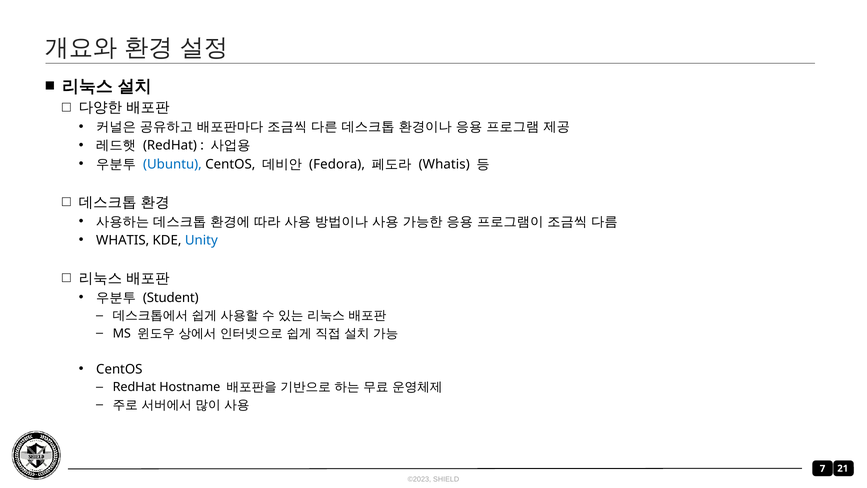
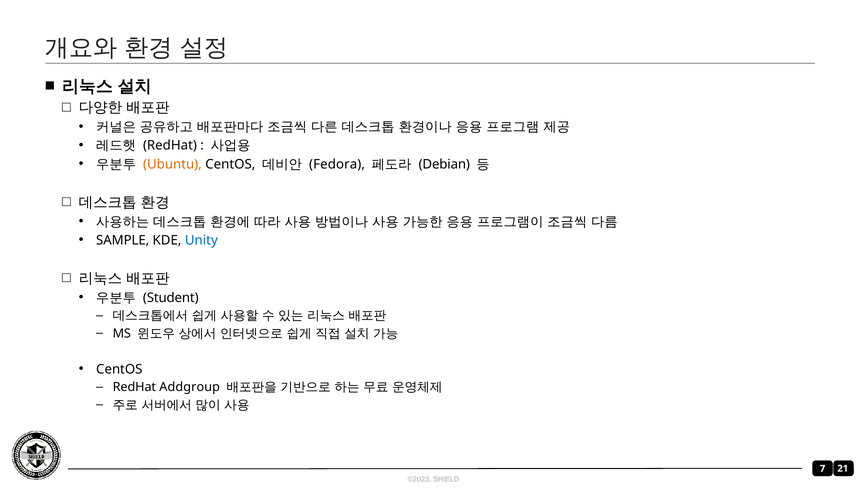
Ubuntu colour: blue -> orange
Whatis at (444, 164): Whatis -> Debian
WHATIS at (123, 240): WHATIS -> SAMPLE
Hostname: Hostname -> Addgroup
